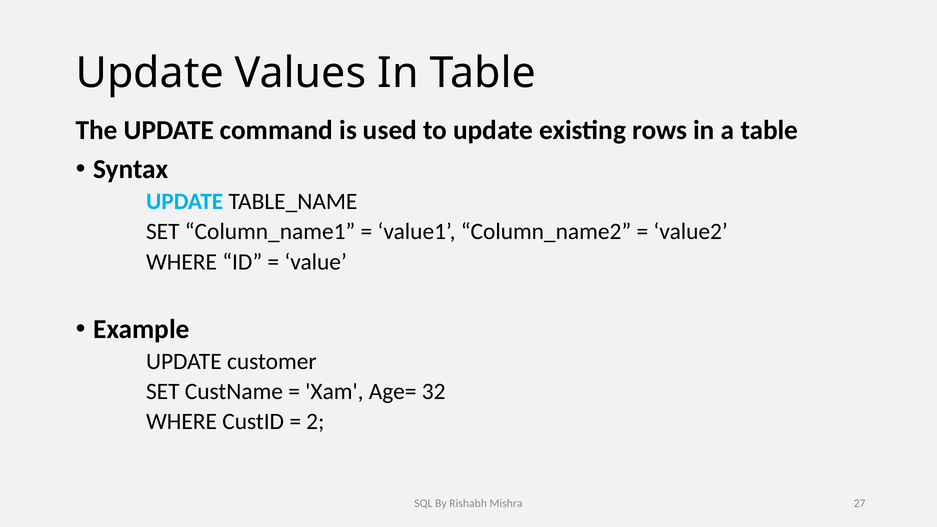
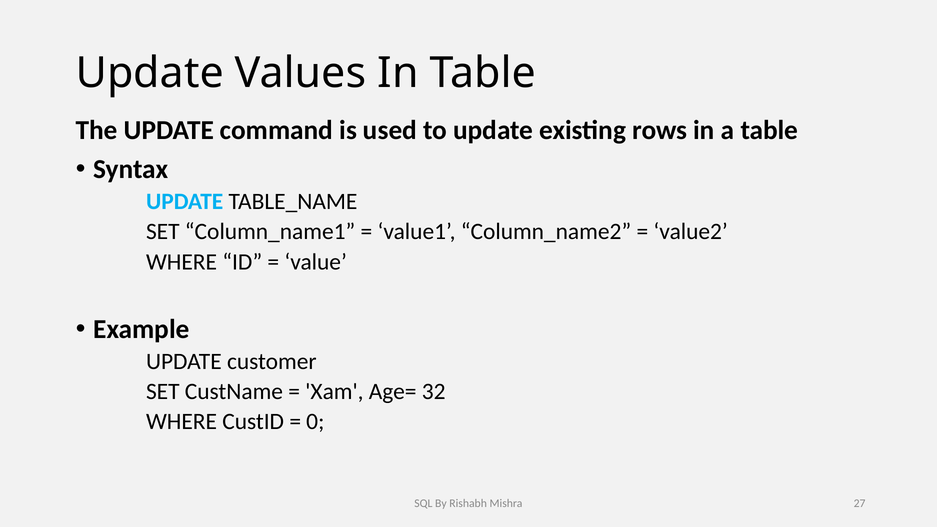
2: 2 -> 0
